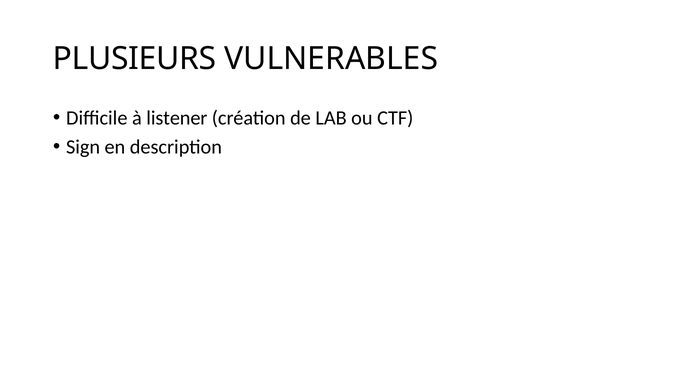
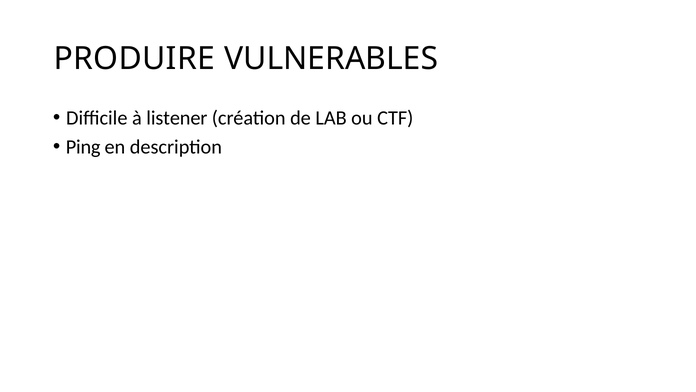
PLUSIEURS: PLUSIEURS -> PRODUIRE
Sign: Sign -> Ping
